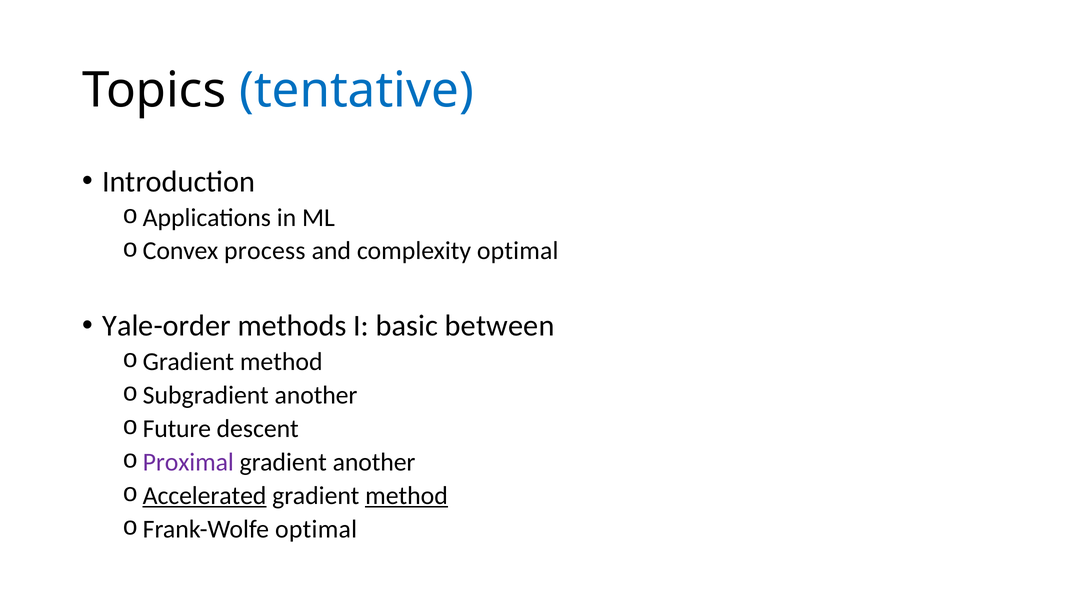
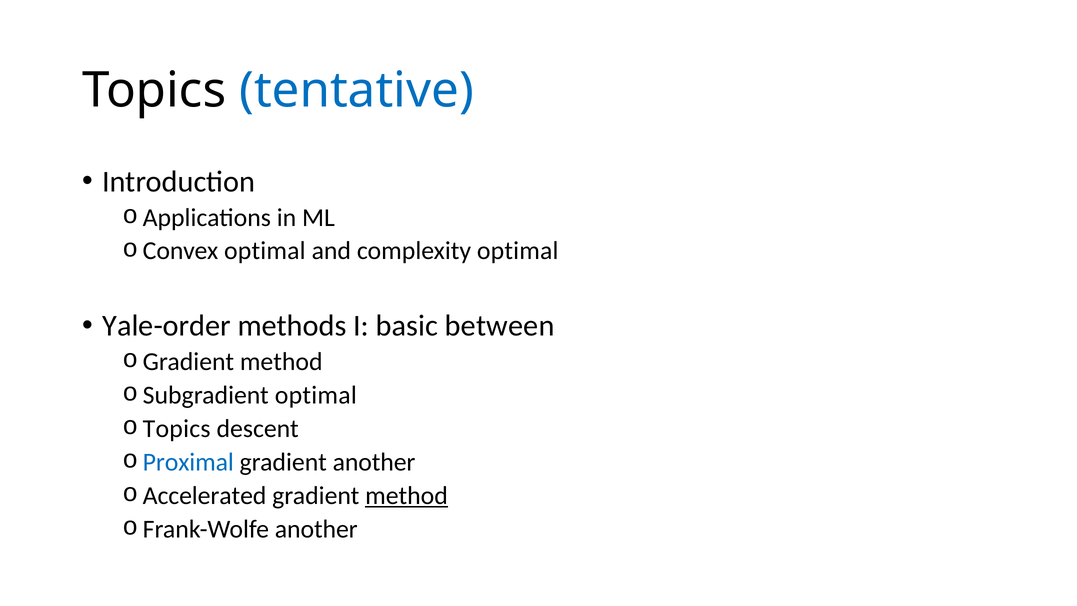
Convex process: process -> optimal
Subgradient another: another -> optimal
Future at (177, 429): Future -> Topics
Proximal colour: purple -> blue
Accelerated underline: present -> none
Frank-Wolfe optimal: optimal -> another
